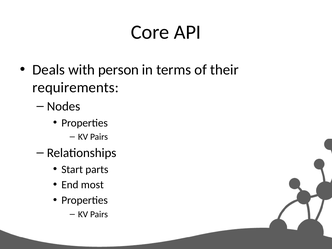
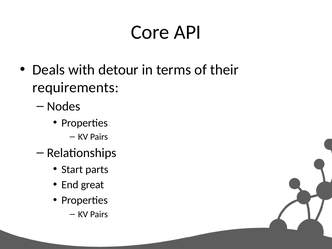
person: person -> detour
most: most -> great
